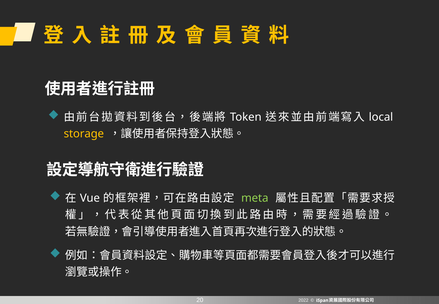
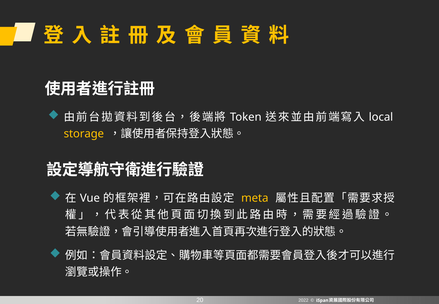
meta colour: light green -> yellow
